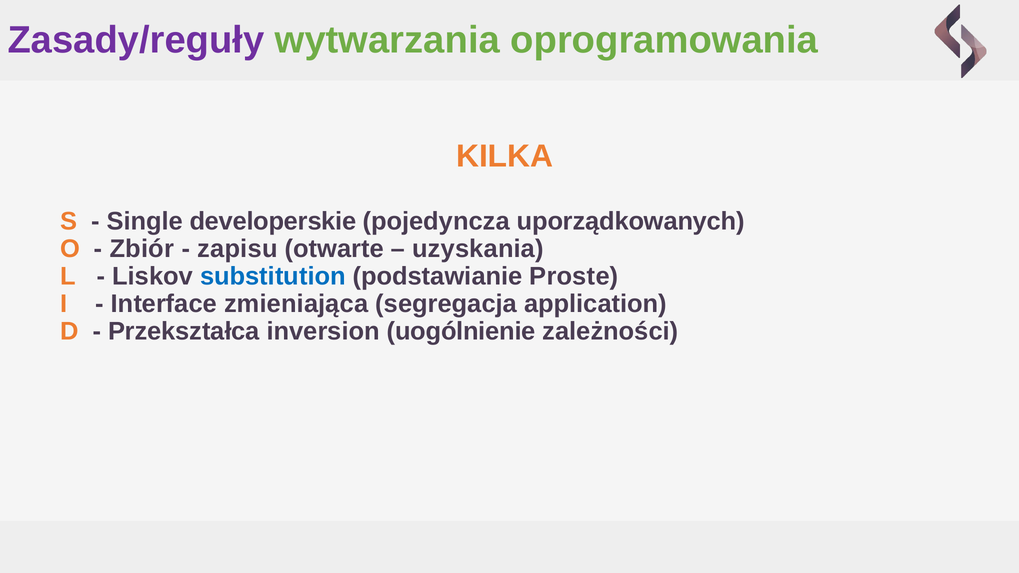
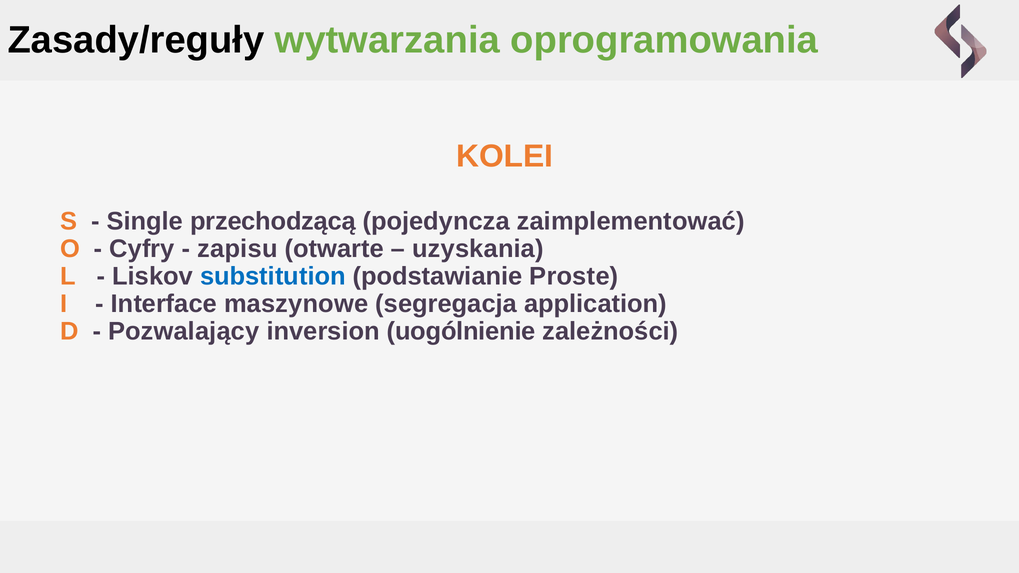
Zasady/reguły colour: purple -> black
KILKA: KILKA -> KOLEI
developerskie: developerskie -> przechodzącą
uporządkowanych: uporządkowanych -> zaimplementować
Zbiór: Zbiór -> Cyfry
zmieniająca: zmieniająca -> maszynowe
Przekształca: Przekształca -> Pozwalający
